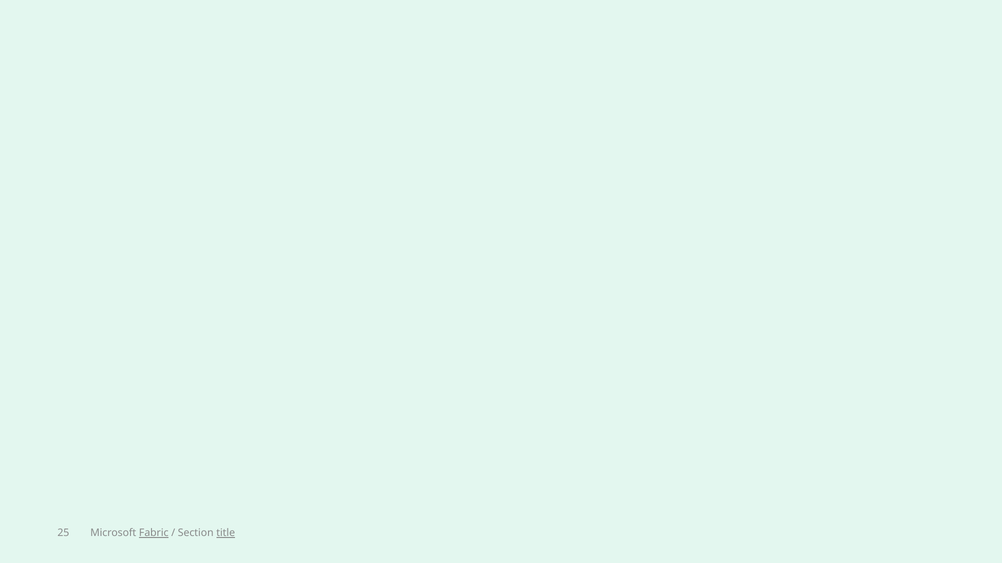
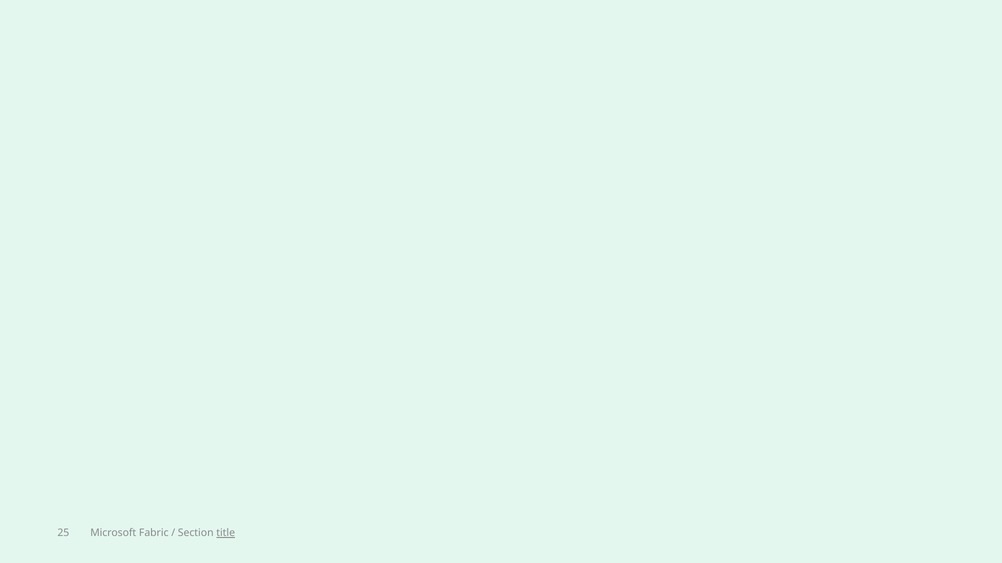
Fabric underline: present -> none
